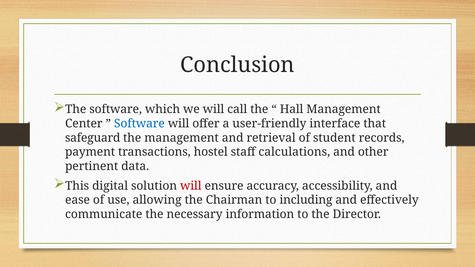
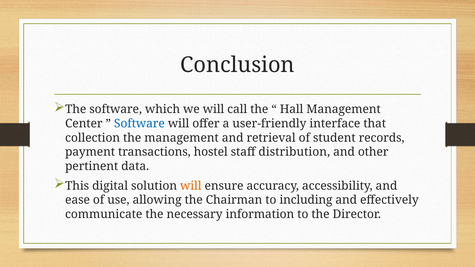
safeguard: safeguard -> collection
calculations: calculations -> distribution
will at (191, 186) colour: red -> orange
